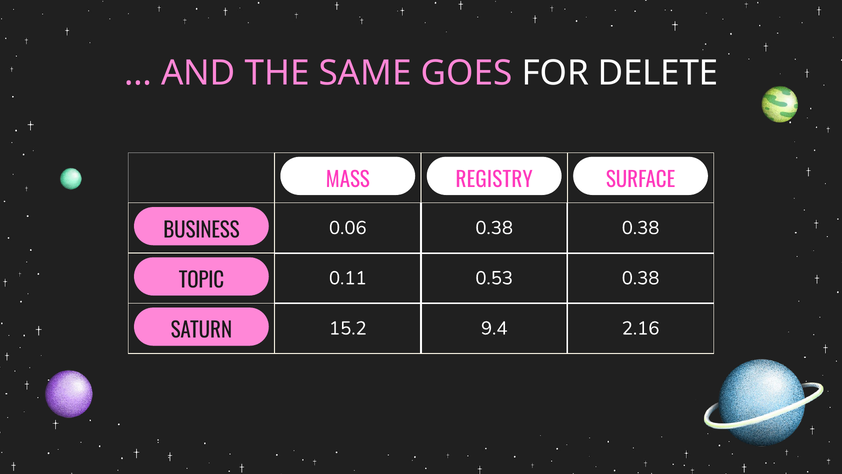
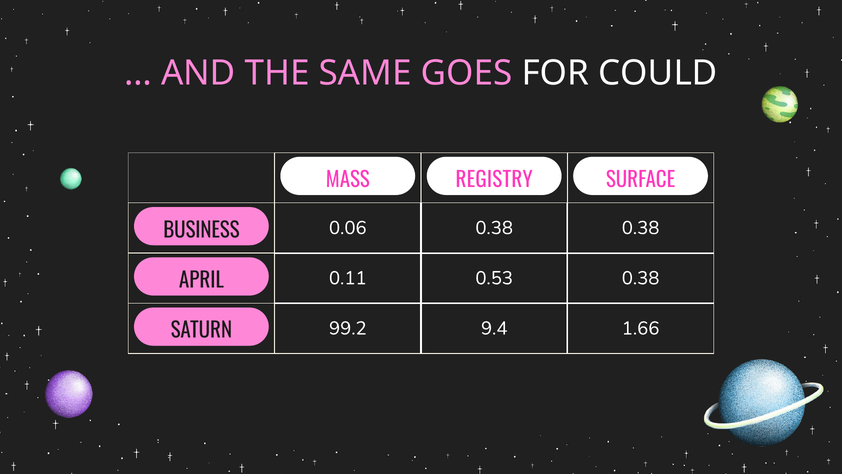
DELETE: DELETE -> COULD
TOPIC: TOPIC -> APRIL
15.2: 15.2 -> 99.2
2.16: 2.16 -> 1.66
